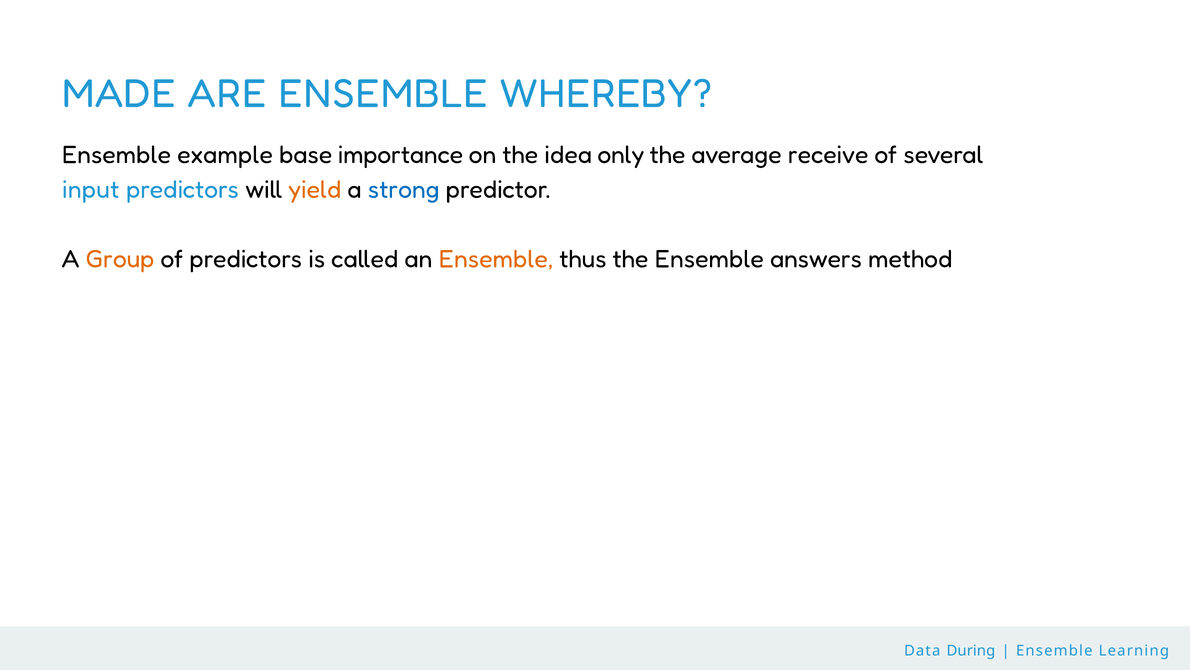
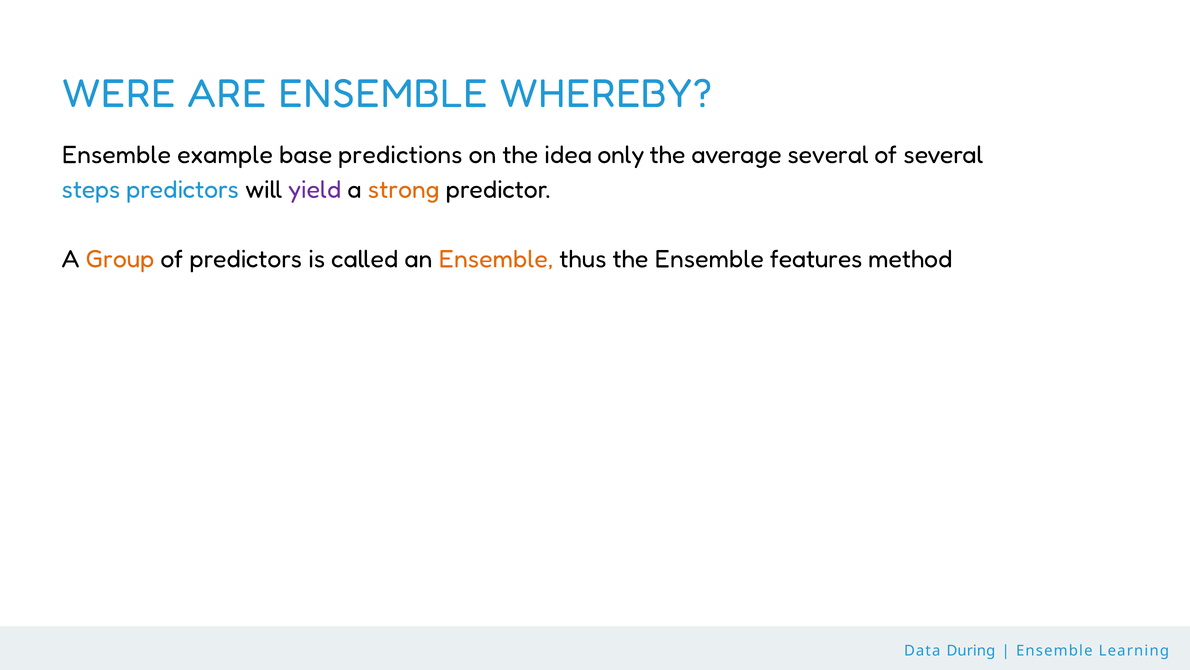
MADE: MADE -> WERE
importance: importance -> predictions
average receive: receive -> several
input: input -> steps
yield colour: orange -> purple
strong colour: blue -> orange
answers: answers -> features
